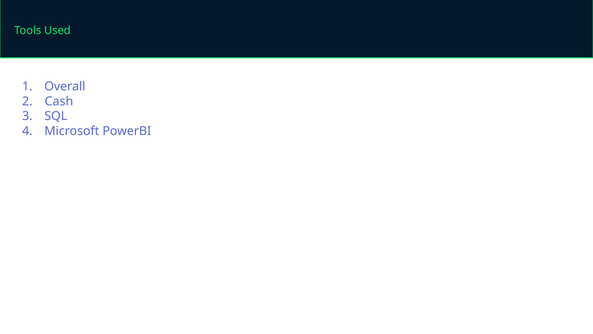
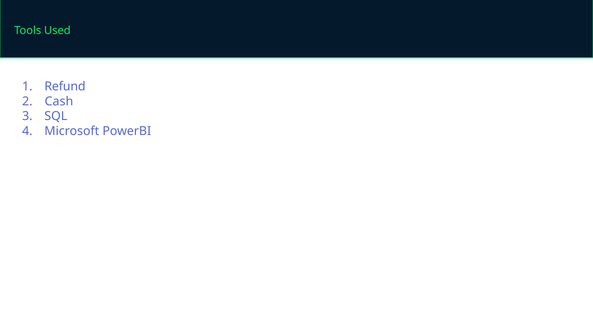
Overall: Overall -> Refund
